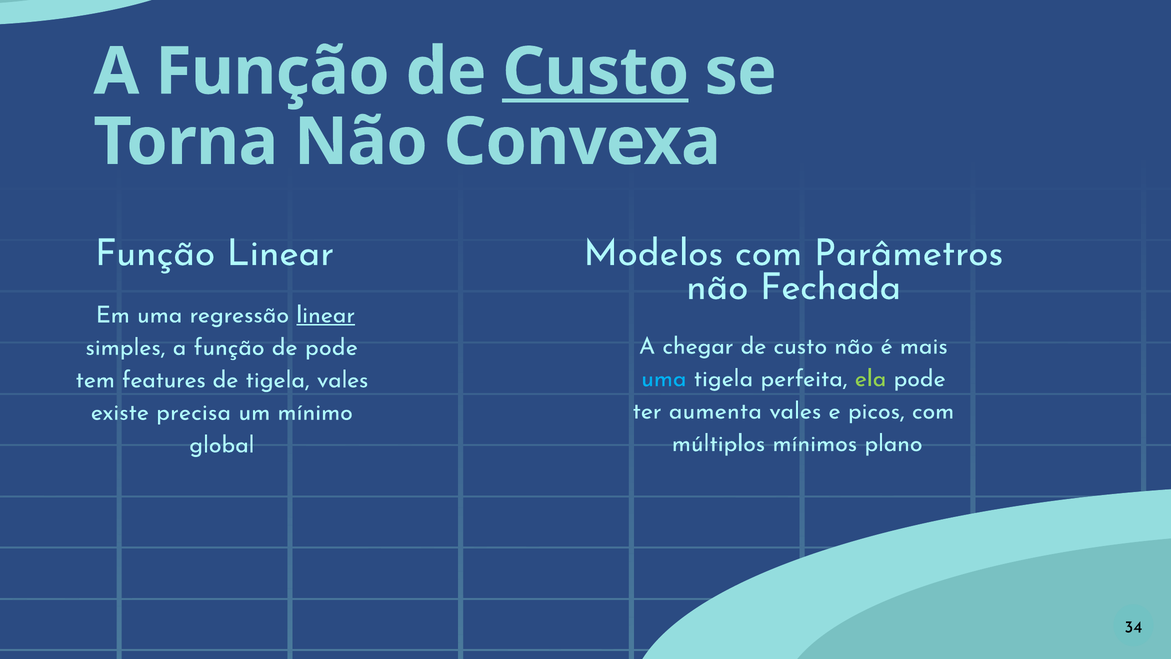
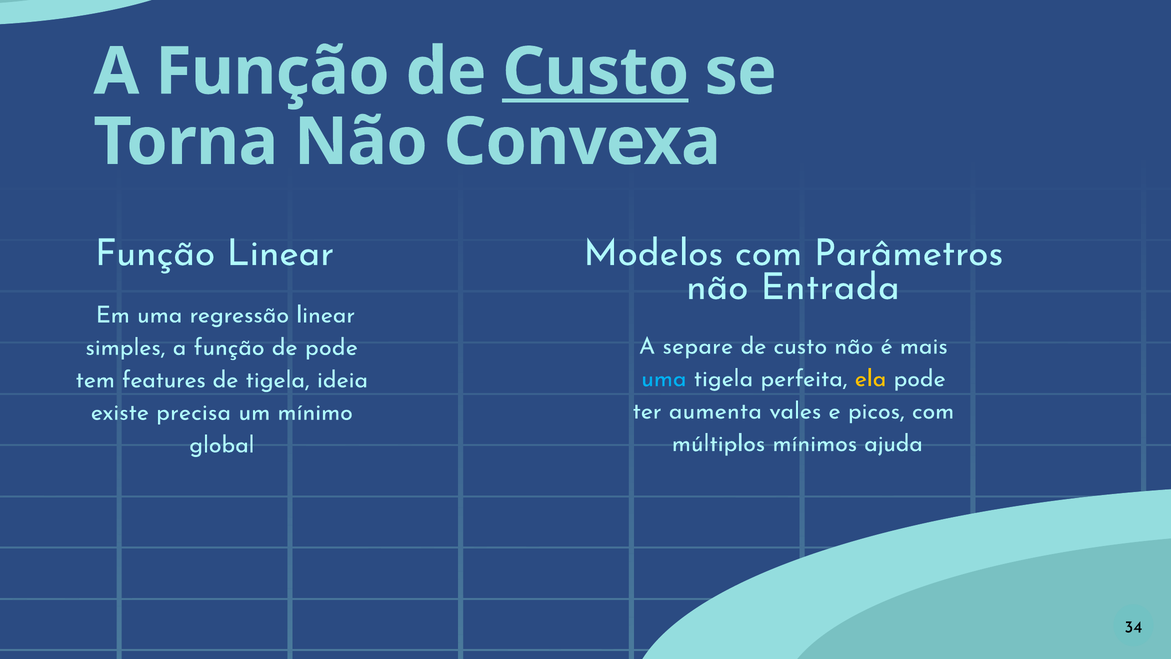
Fechada: Fechada -> Entrada
linear at (326, 315) underline: present -> none
chegar: chegar -> separe
ela colour: light green -> yellow
tigela vales: vales -> ideia
plano: plano -> ajuda
